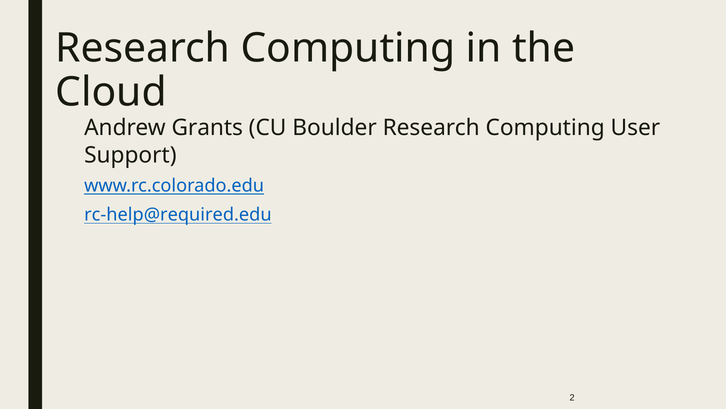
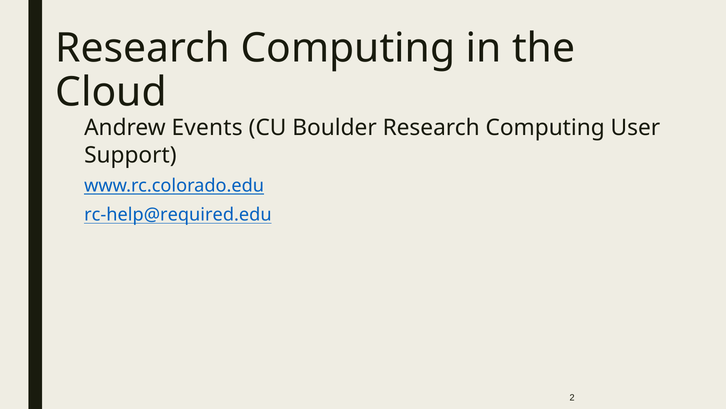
Grants: Grants -> Events
